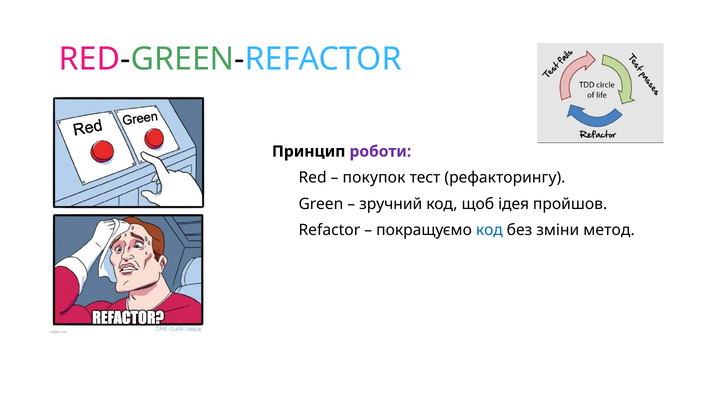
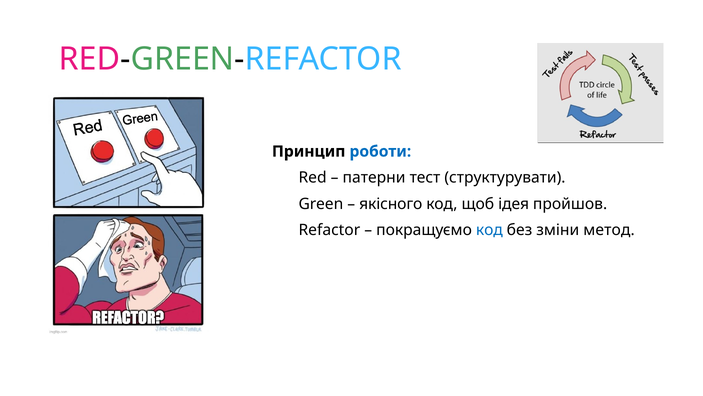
роботи colour: purple -> blue
покупок: покупок -> патерни
рефакторингу: рефакторингу -> структурувати
зручний: зручний -> якісного
